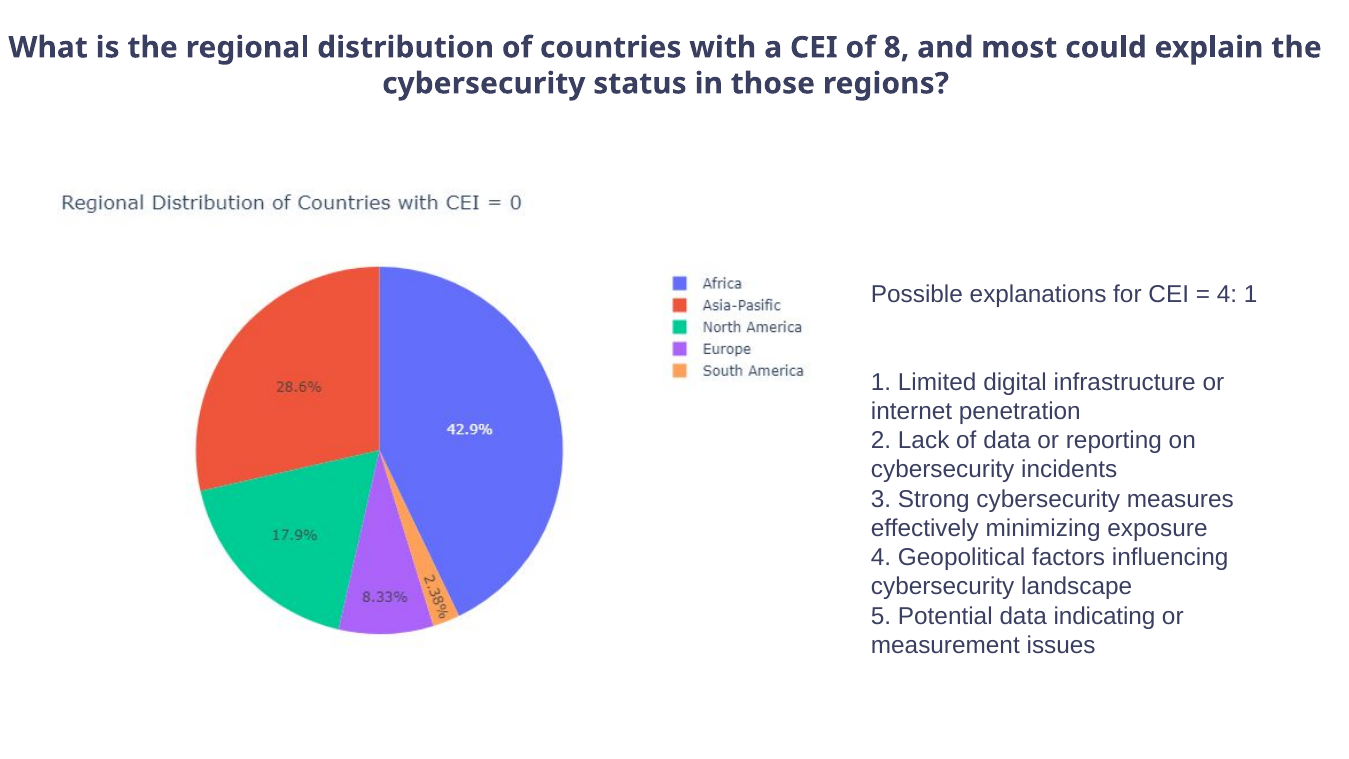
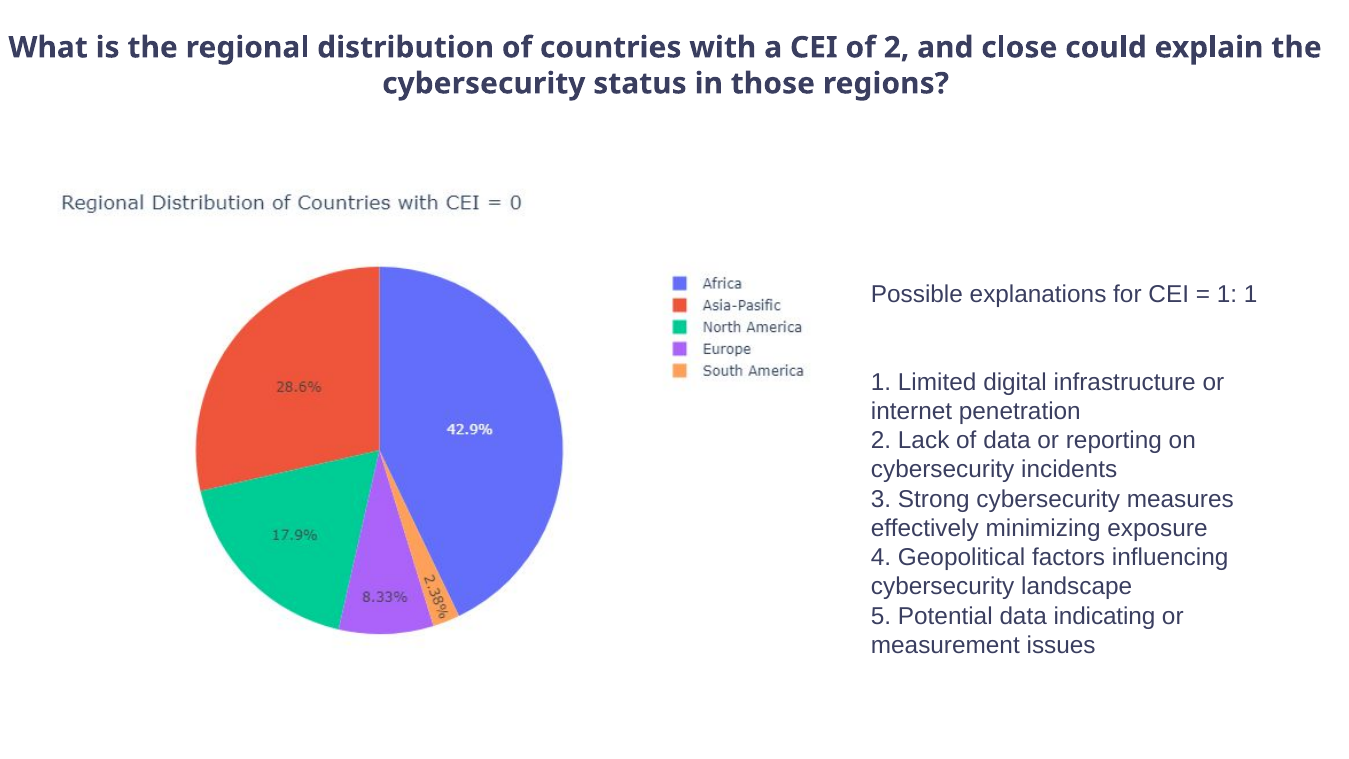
of 8: 8 -> 2
most: most -> close
4 at (1227, 294): 4 -> 1
